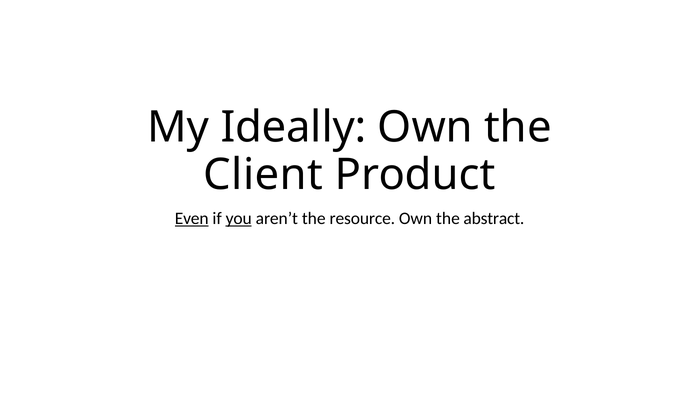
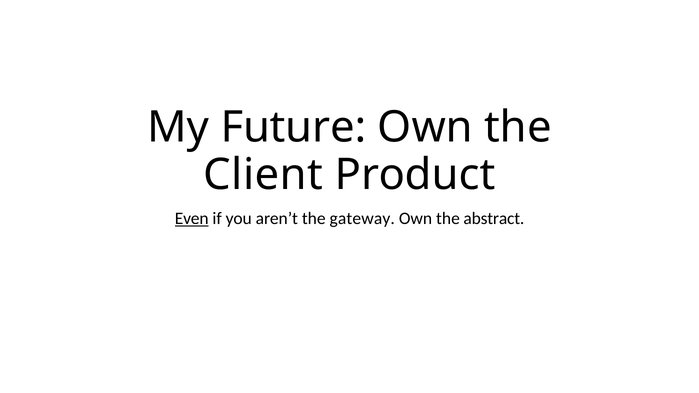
Ideally: Ideally -> Future
you underline: present -> none
resource: resource -> gateway
